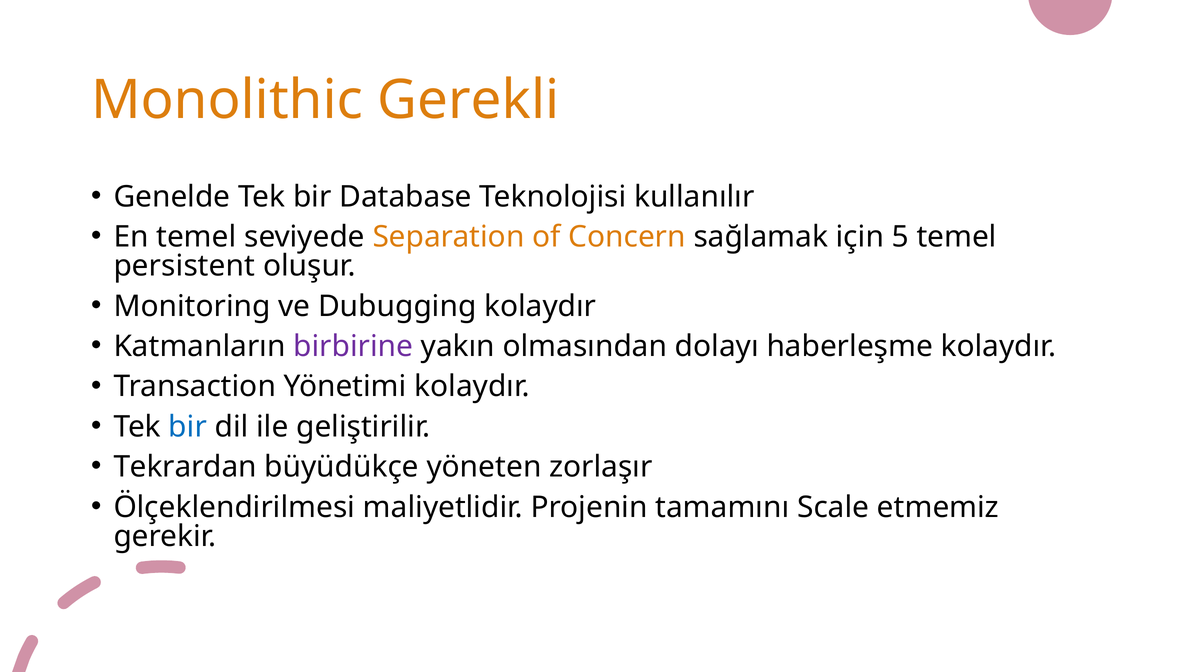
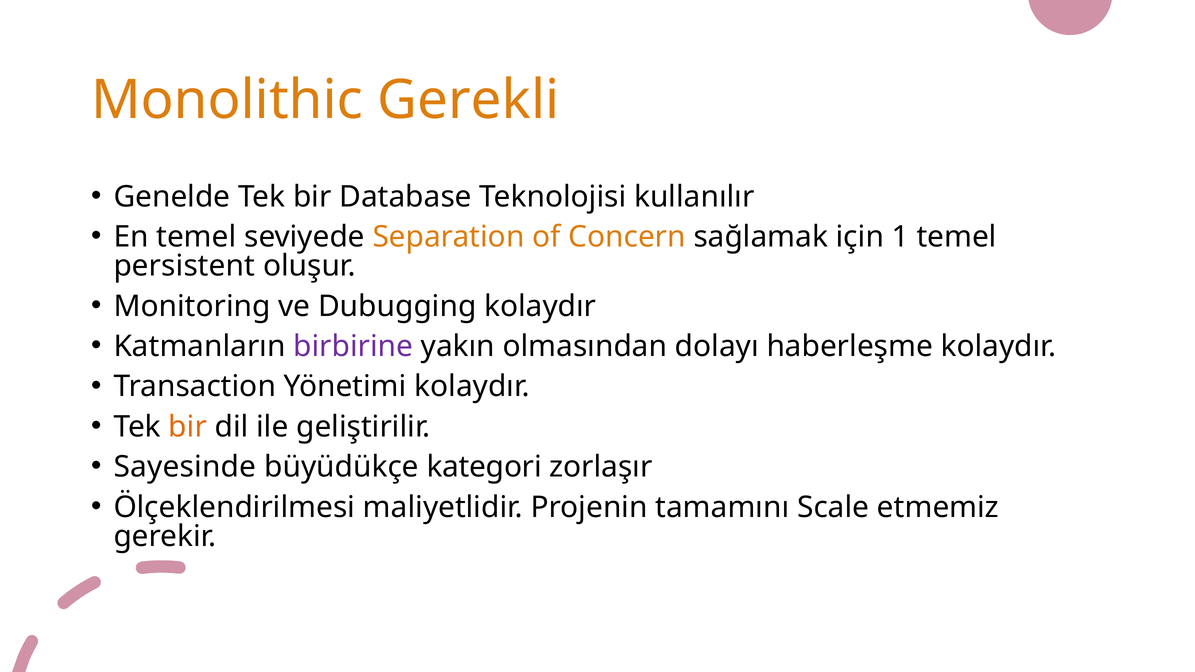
5: 5 -> 1
bir at (188, 427) colour: blue -> orange
Tekrardan: Tekrardan -> Sayesinde
yöneten: yöneten -> kategori
